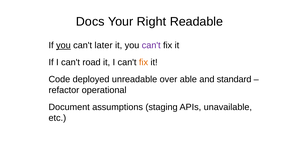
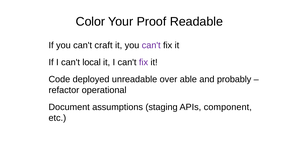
Docs: Docs -> Color
Right: Right -> Proof
you at (63, 45) underline: present -> none
later: later -> craft
road: road -> local
fix at (144, 62) colour: orange -> purple
standard: standard -> probably
unavailable: unavailable -> component
